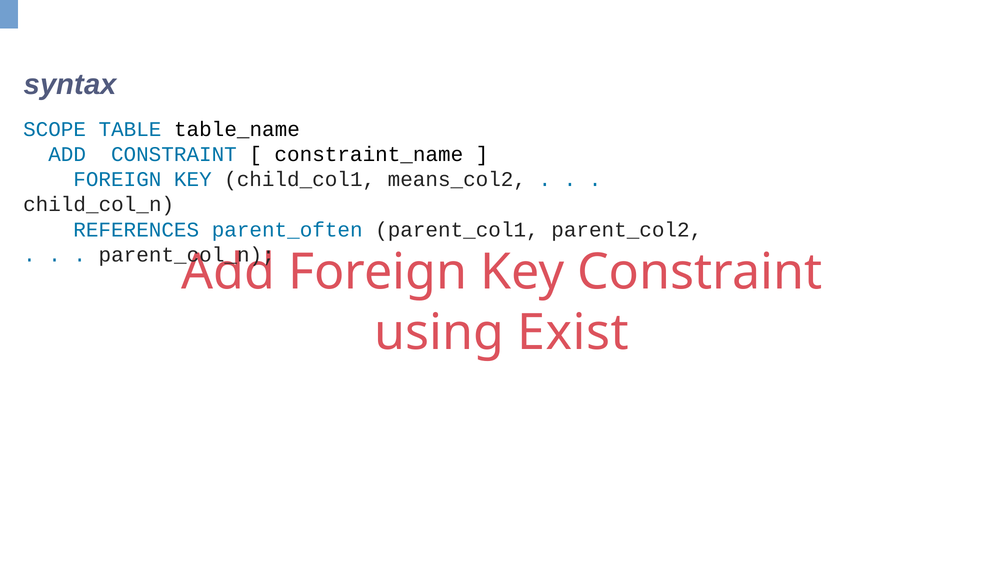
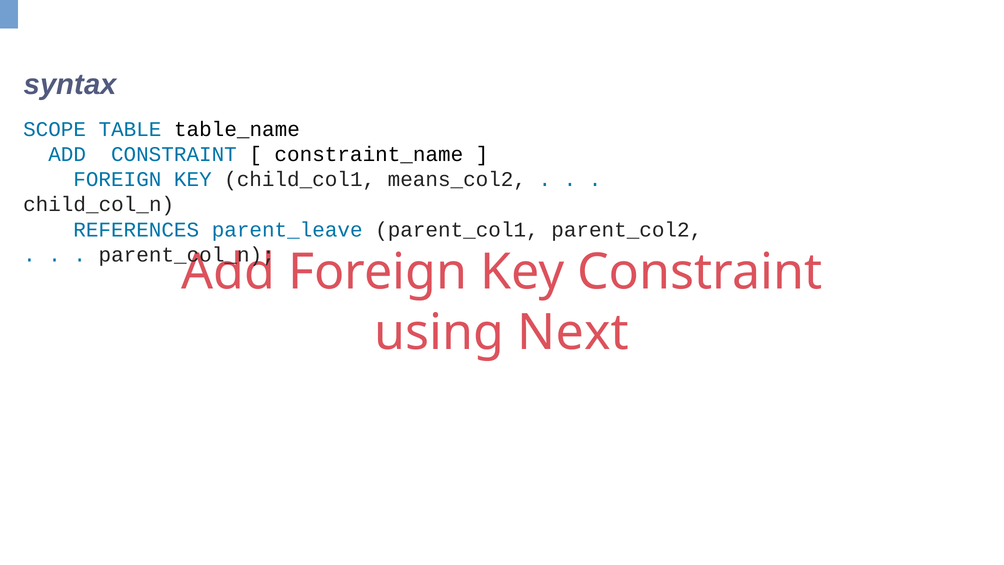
parent_often: parent_often -> parent_leave
Exist: Exist -> Next
